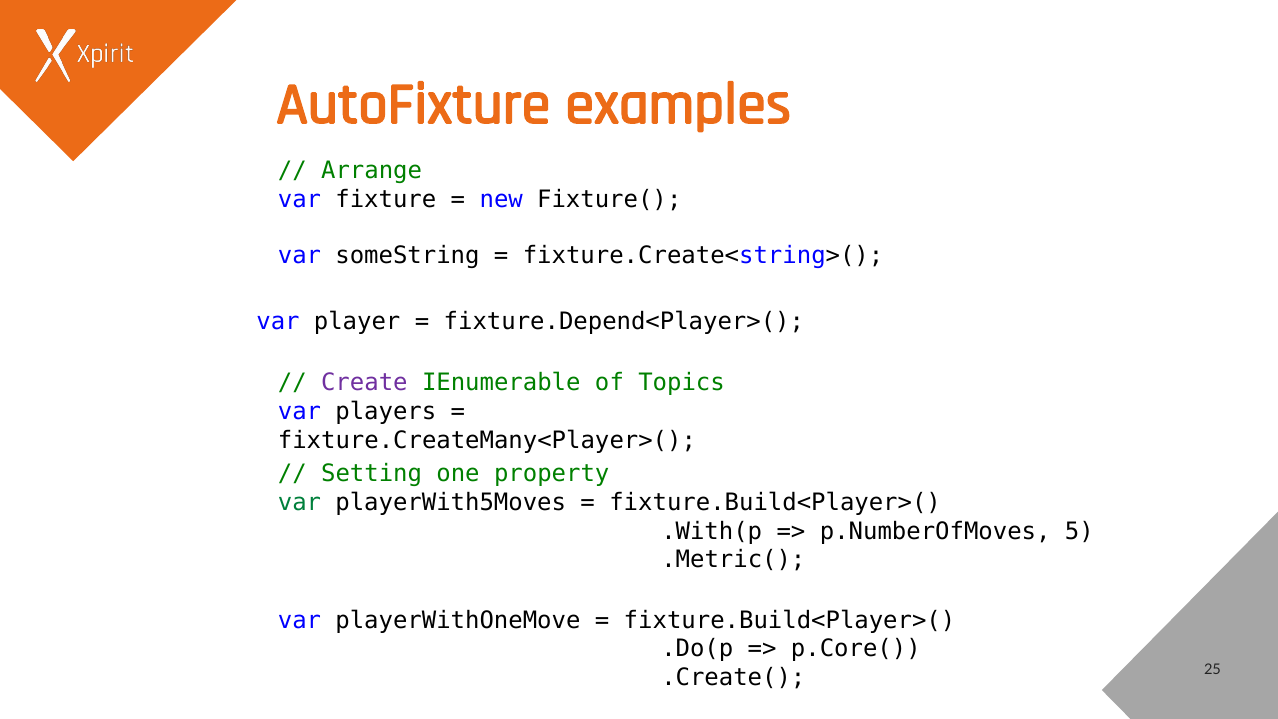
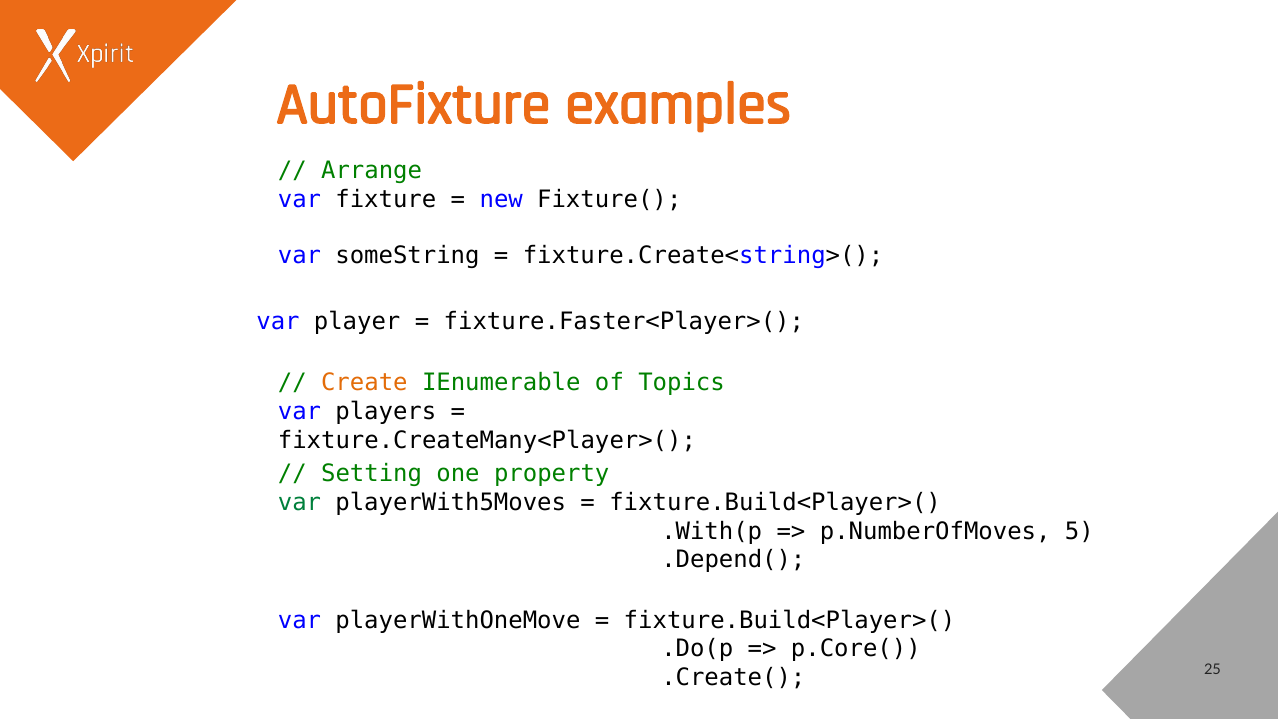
fixture.Depend<Player>(: fixture.Depend<Player>( -> fixture.Faster<Player>(
Create colour: purple -> orange
.Metric(: .Metric( -> .Depend(
